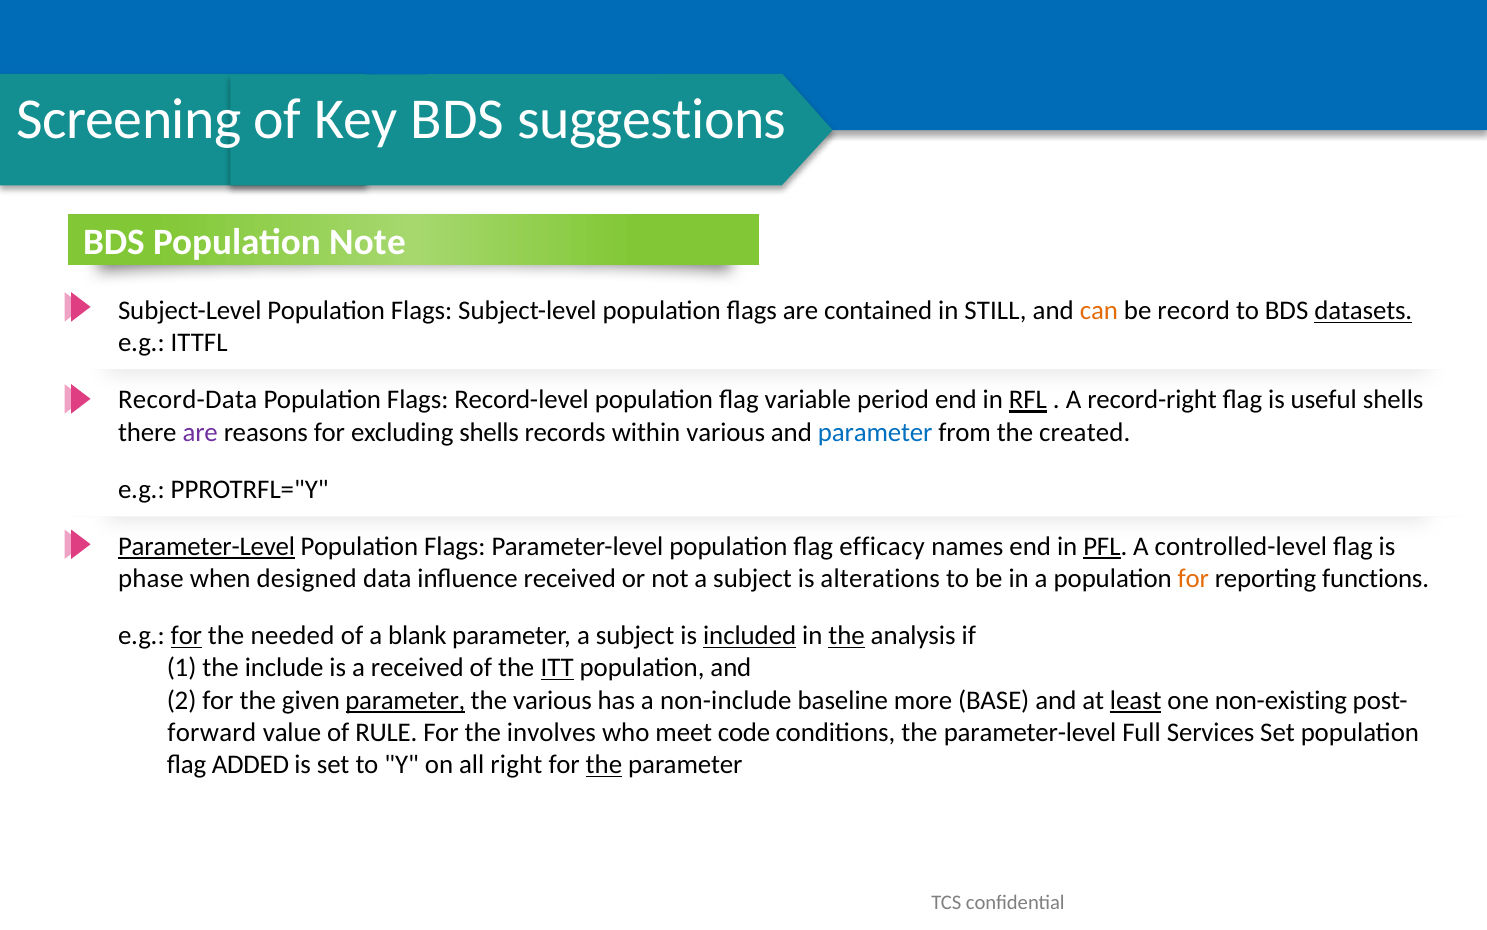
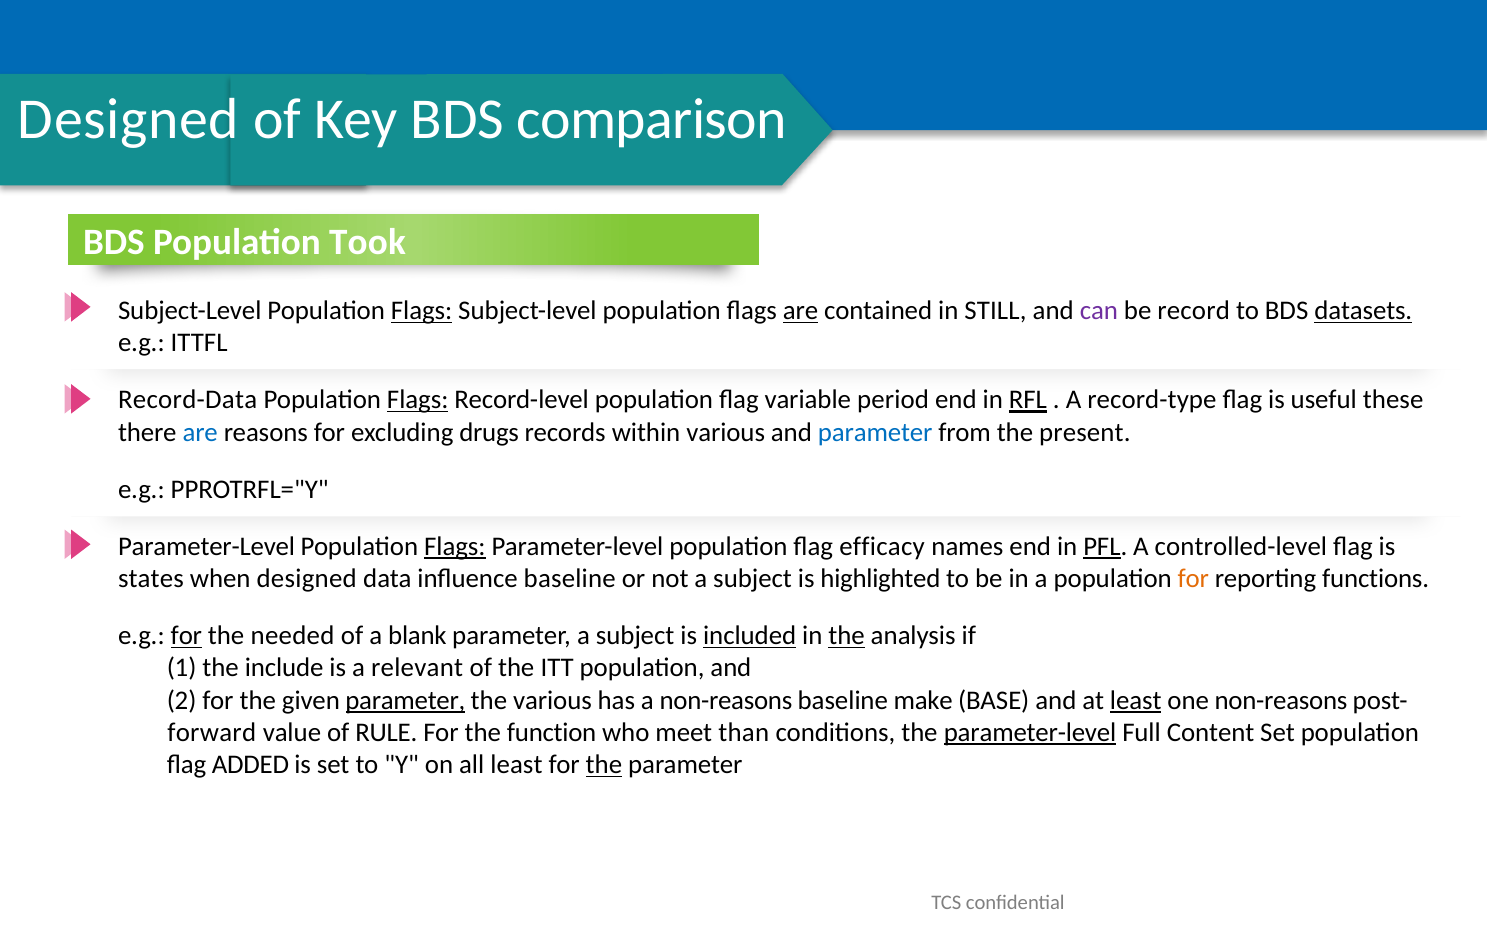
Screening at (129, 119): Screening -> Designed
suggestions: suggestions -> comparison
Note: Note -> Took
Flags at (422, 311) underline: none -> present
are at (801, 311) underline: none -> present
can colour: orange -> purple
Flags at (418, 400) underline: none -> present
record-right: record-right -> record-type
useful shells: shells -> these
are at (200, 432) colour: purple -> blue
excluding shells: shells -> drugs
created: created -> present
Parameter-Level at (206, 546) underline: present -> none
Flags at (455, 546) underline: none -> present
phase: phase -> states
influence received: received -> baseline
alterations: alterations -> highlighted
a received: received -> relevant
ITT underline: present -> none
a non-include: non-include -> non-reasons
more: more -> make
one non-existing: non-existing -> non-reasons
involves: involves -> function
code: code -> than
parameter-level at (1030, 732) underline: none -> present
Services: Services -> Content
all right: right -> least
